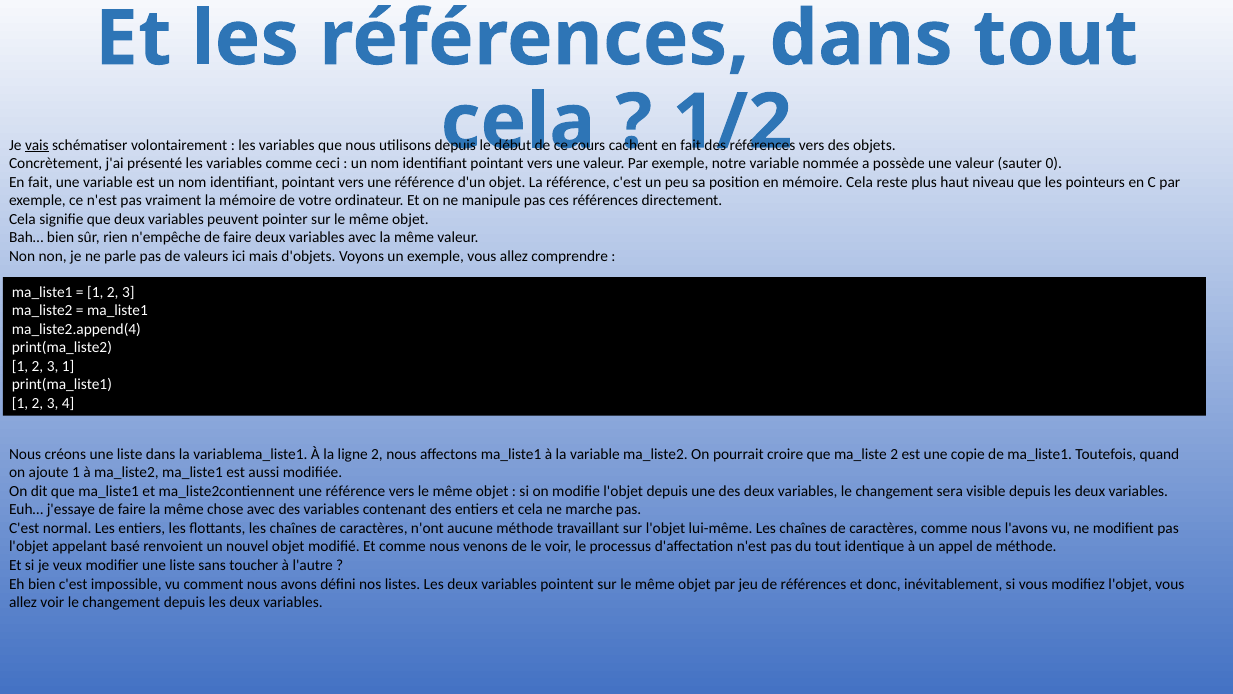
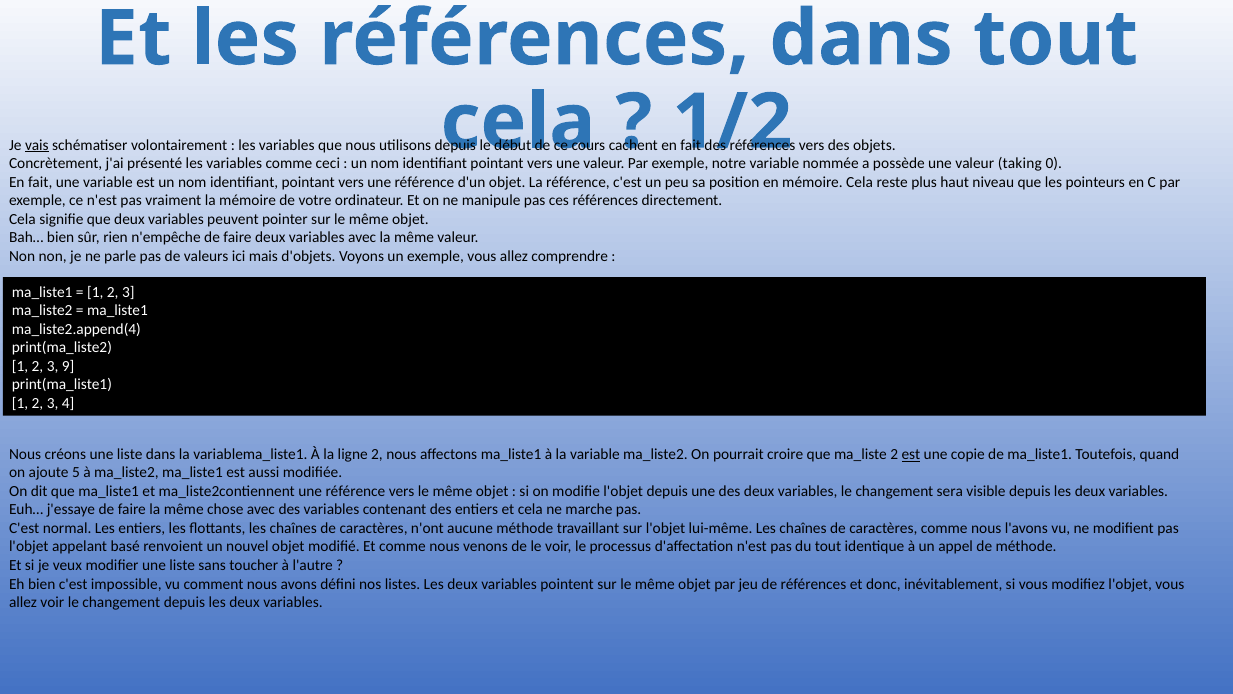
sauter: sauter -> taking
3 1: 1 -> 9
est at (911, 454) underline: none -> present
ajoute 1: 1 -> 5
